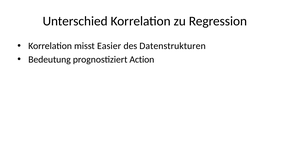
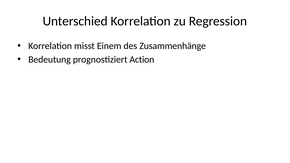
Easier: Easier -> Einem
Datenstrukturen: Datenstrukturen -> Zusammenhänge
